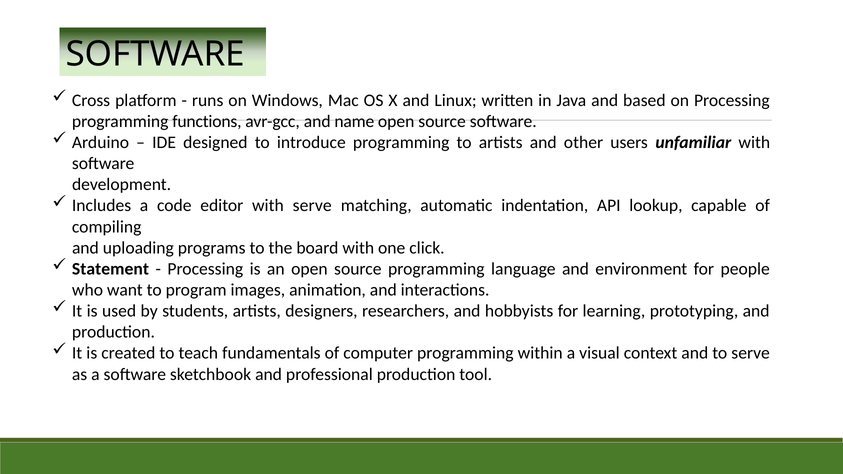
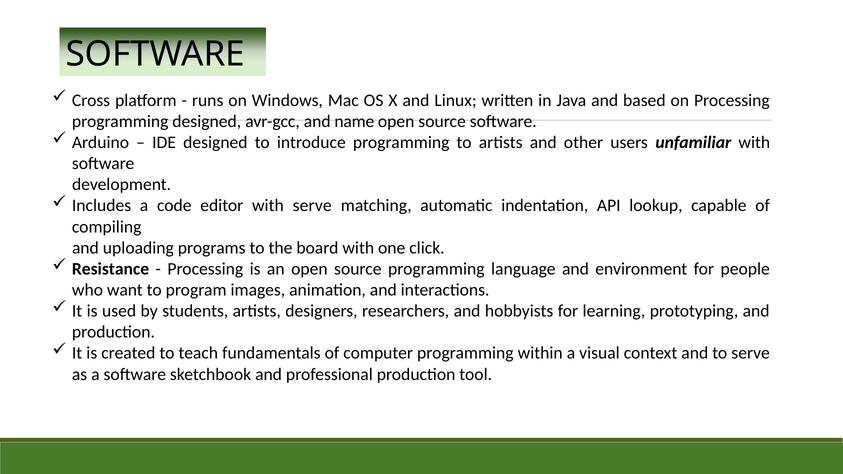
programming functions: functions -> designed
Statement: Statement -> Resistance
